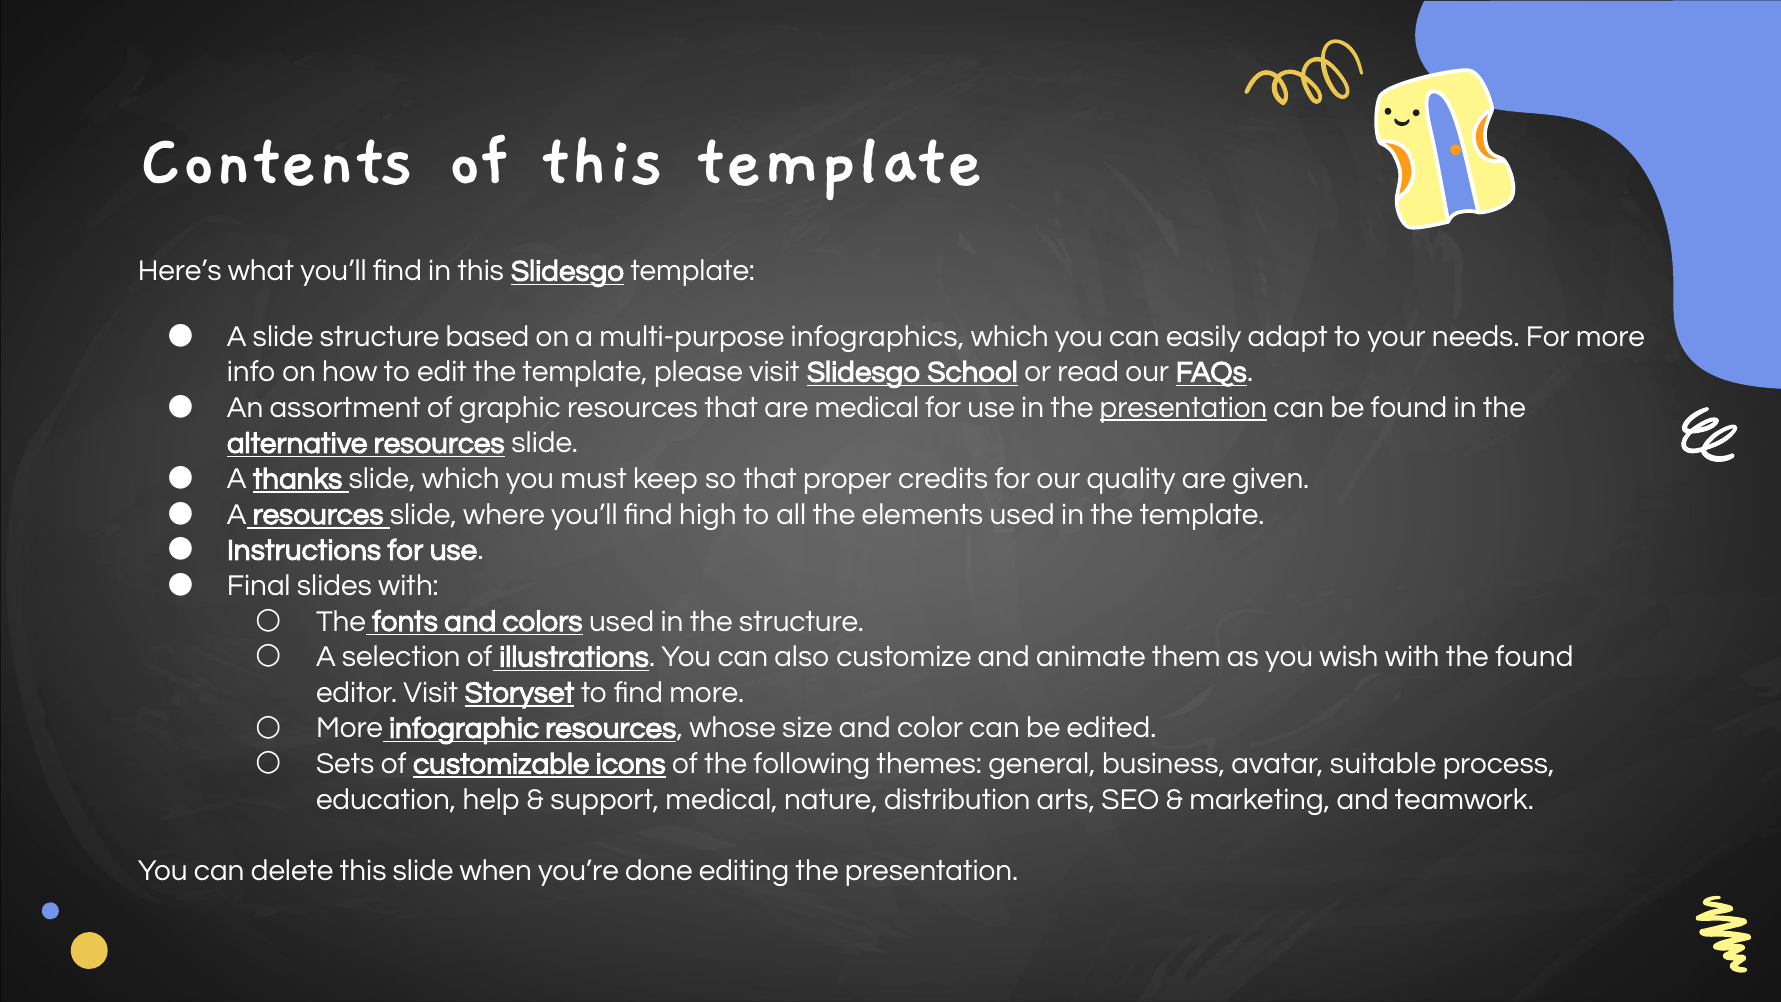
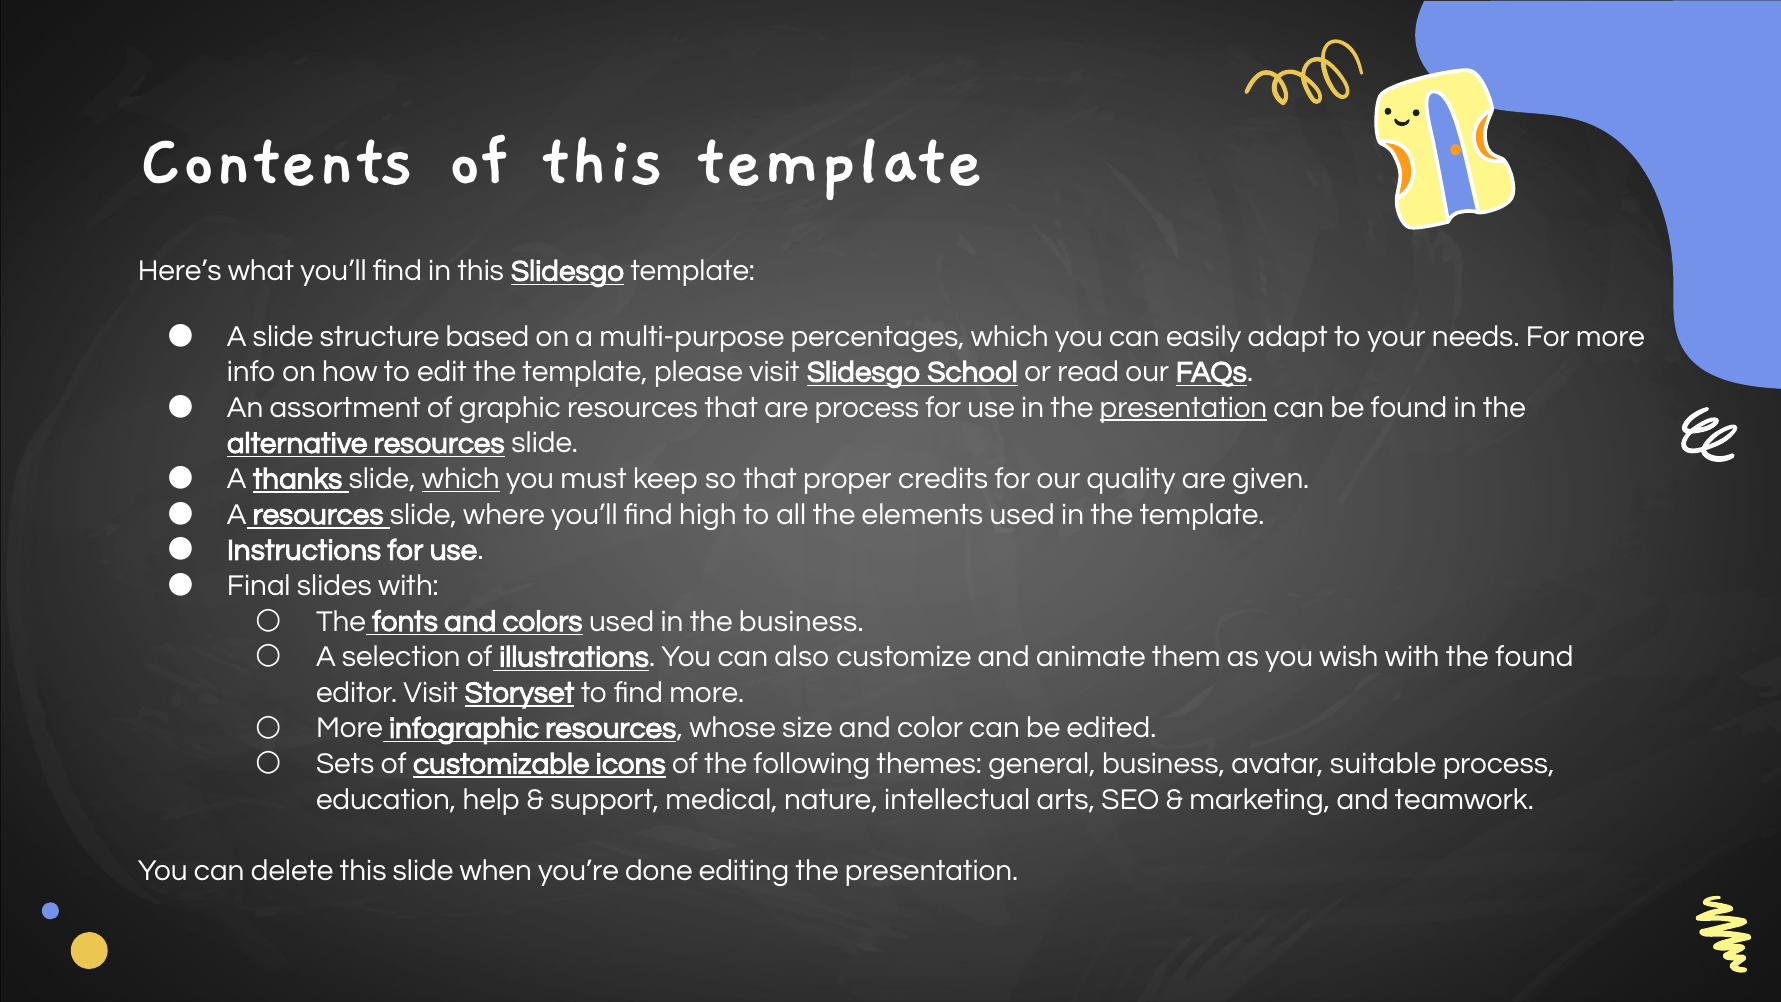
infographics: infographics -> percentages
are medical: medical -> process
which at (461, 479) underline: none -> present
the structure: structure -> business
distribution: distribution -> intellectual
